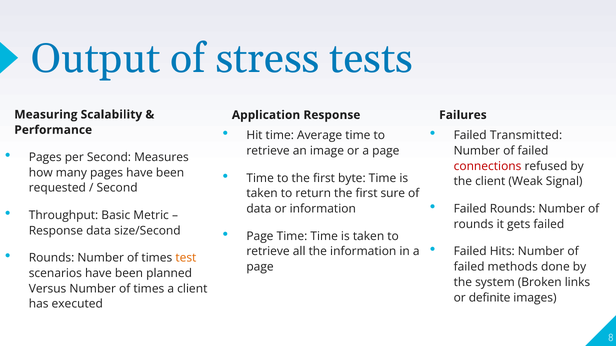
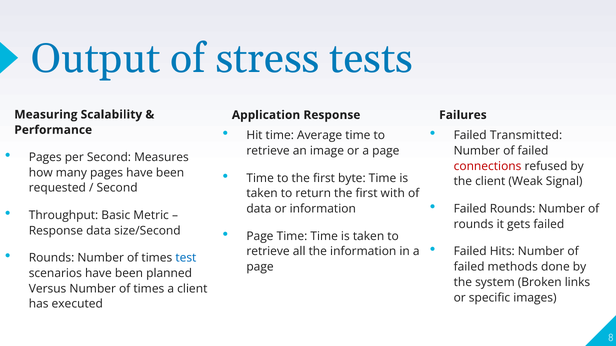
sure: sure -> with
test colour: orange -> blue
definite: definite -> specific
